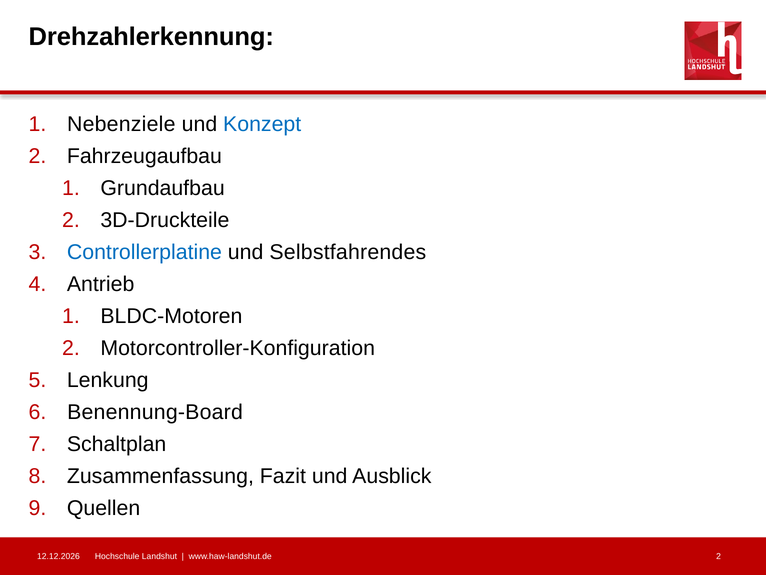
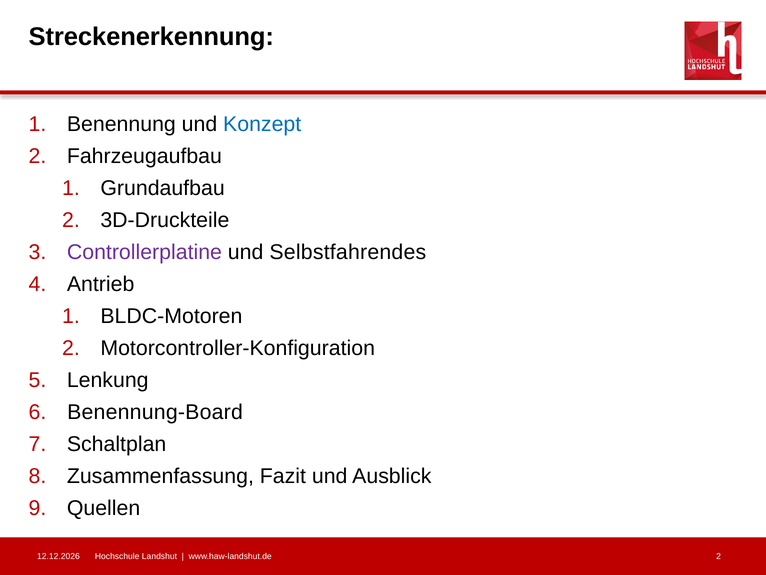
Drehzahlerkennung: Drehzahlerkennung -> Streckenerkennung
Nebenziele: Nebenziele -> Benennung
Controllerplatine colour: blue -> purple
